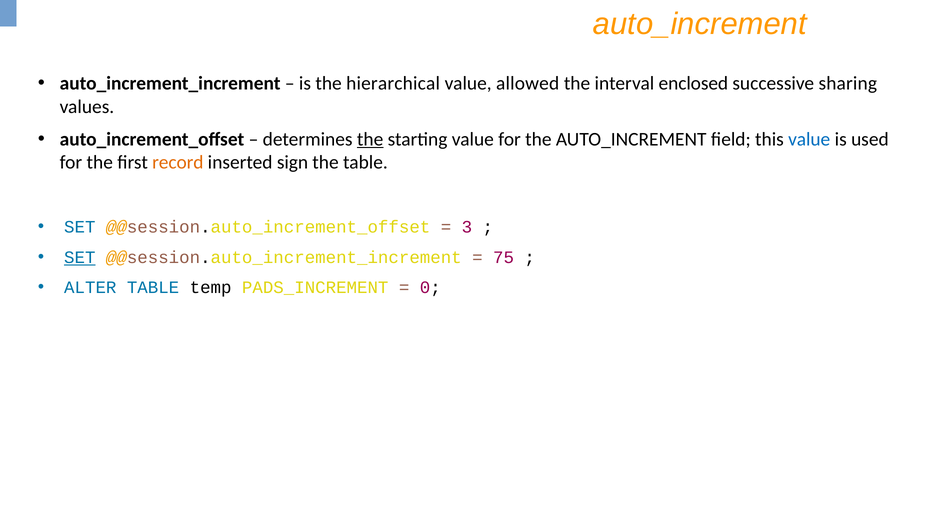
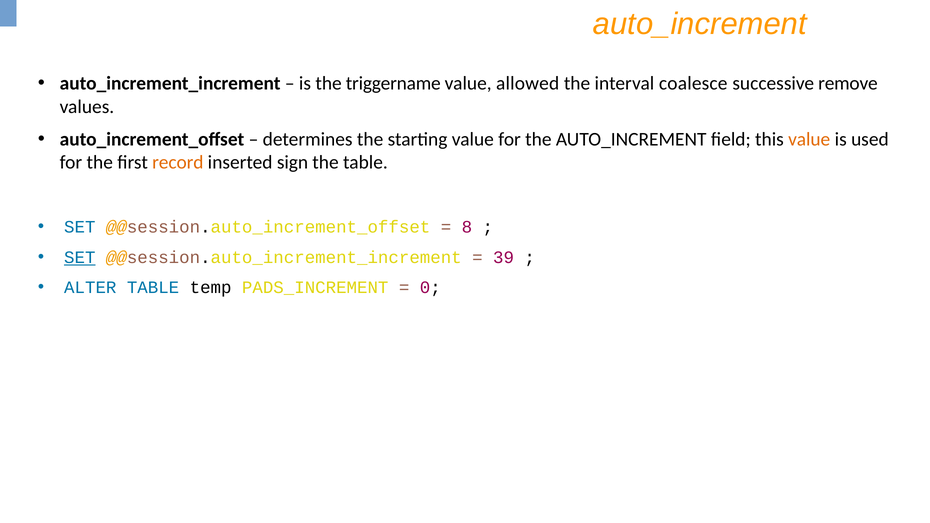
hierarchical: hierarchical -> triggername
enclosed: enclosed -> coalesce
sharing: sharing -> remove
the at (370, 139) underline: present -> none
value at (809, 139) colour: blue -> orange
3: 3 -> 8
75: 75 -> 39
